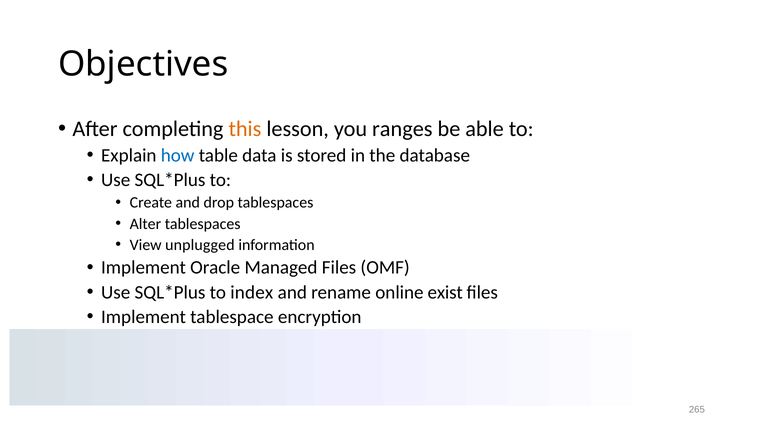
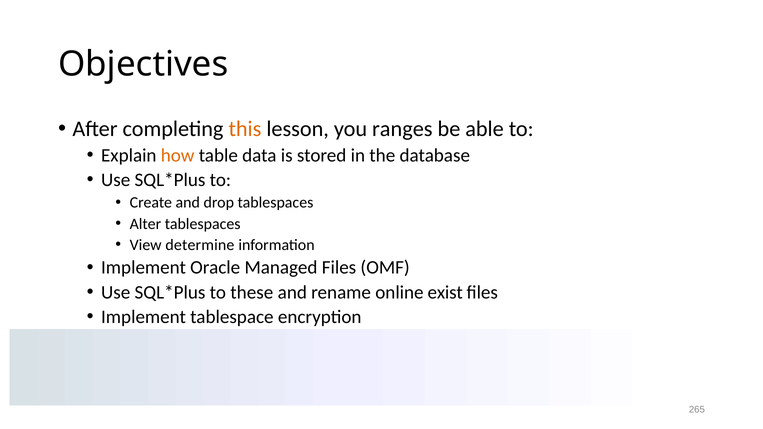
how colour: blue -> orange
unplugged: unplugged -> determine
index: index -> these
